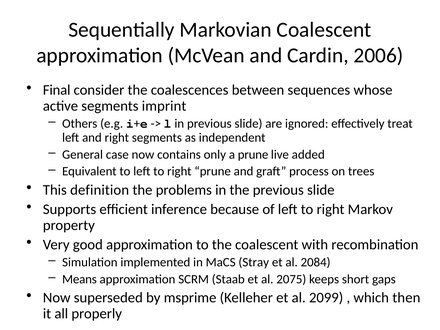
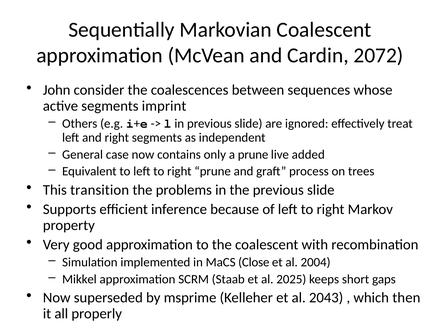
2006: 2006 -> 2072
Final: Final -> John
definition: definition -> transition
Stray: Stray -> Close
2084: 2084 -> 2004
Means: Means -> Mikkel
2075: 2075 -> 2025
2099: 2099 -> 2043
